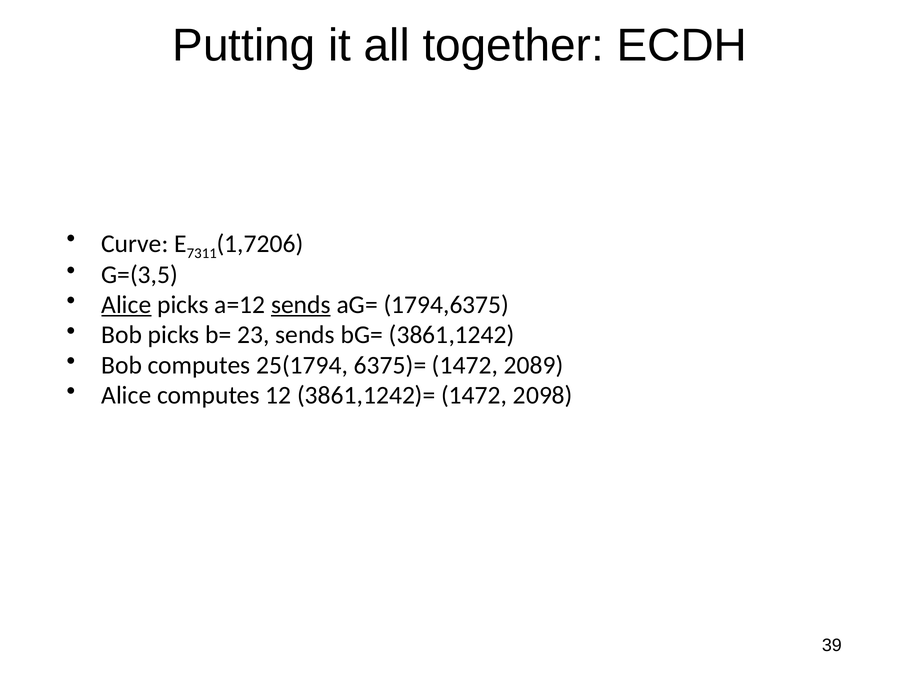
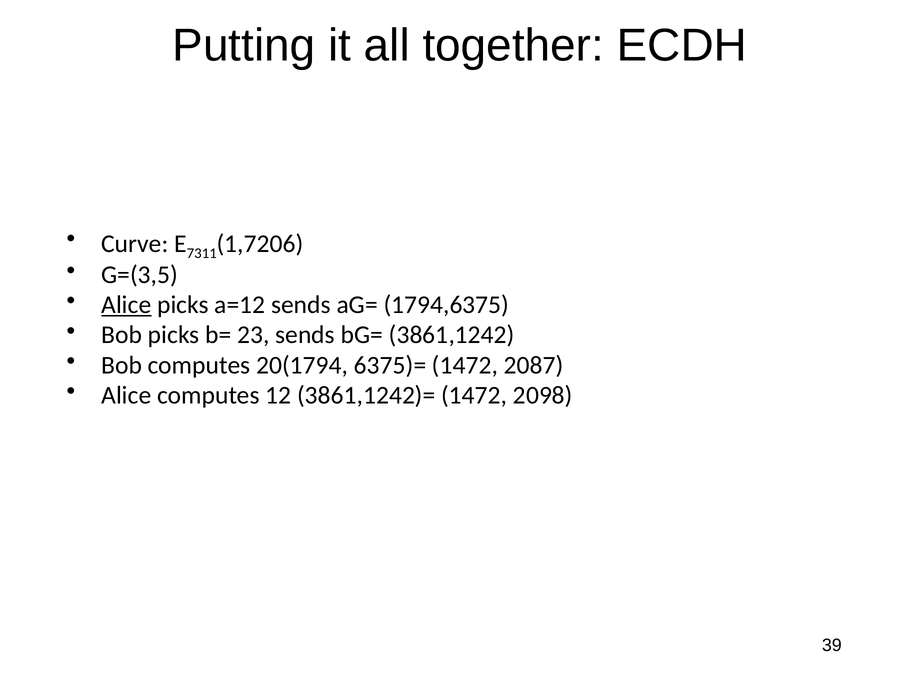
sends at (301, 305) underline: present -> none
25(1794: 25(1794 -> 20(1794
2089: 2089 -> 2087
